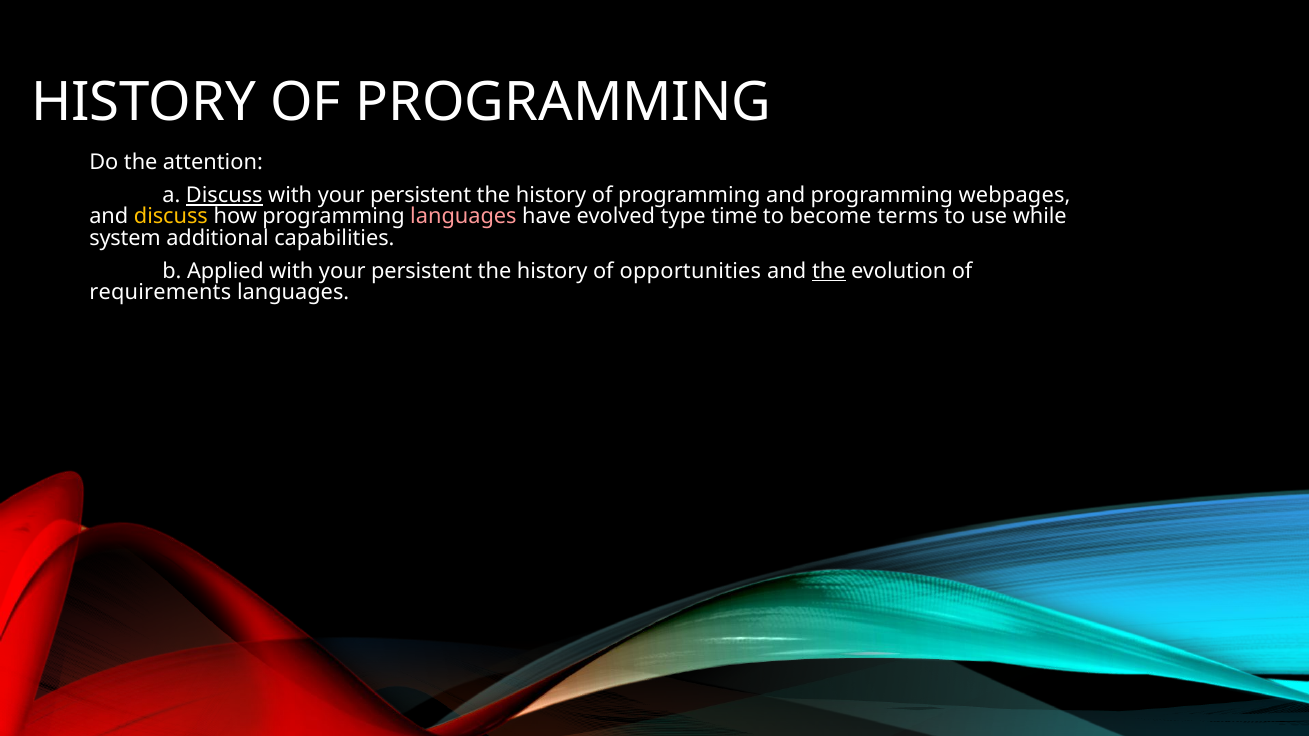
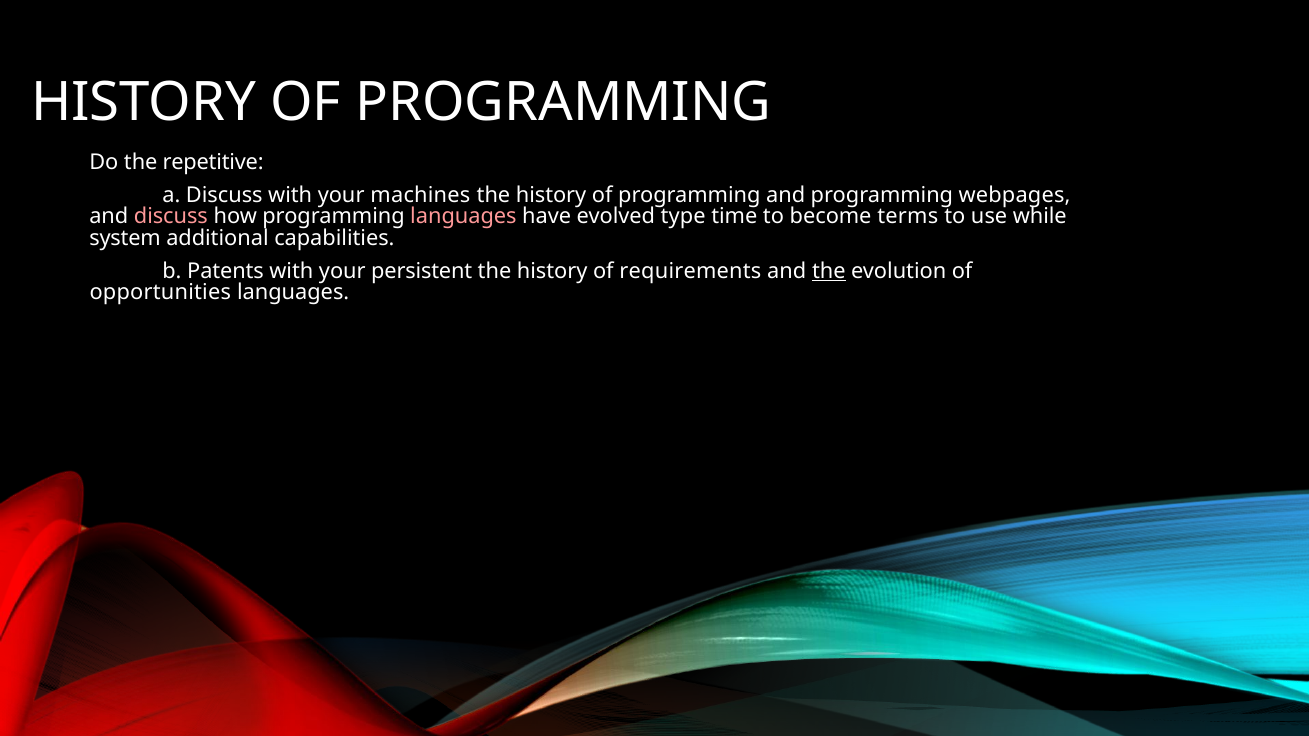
attention: attention -> repetitive
Discuss at (224, 196) underline: present -> none
persistent at (421, 196): persistent -> machines
discuss at (171, 217) colour: yellow -> pink
Applied: Applied -> Patents
opportunities: opportunities -> requirements
requirements: requirements -> opportunities
